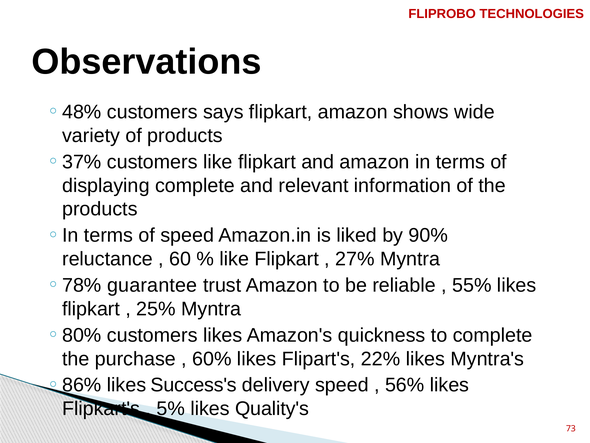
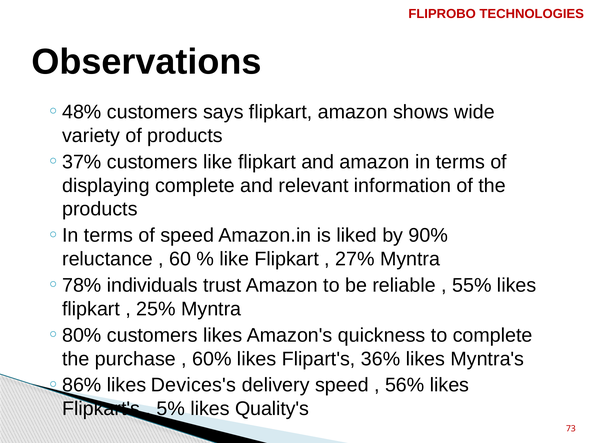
guarantee: guarantee -> individuals
22%: 22% -> 36%
Success's: Success's -> Devices's
